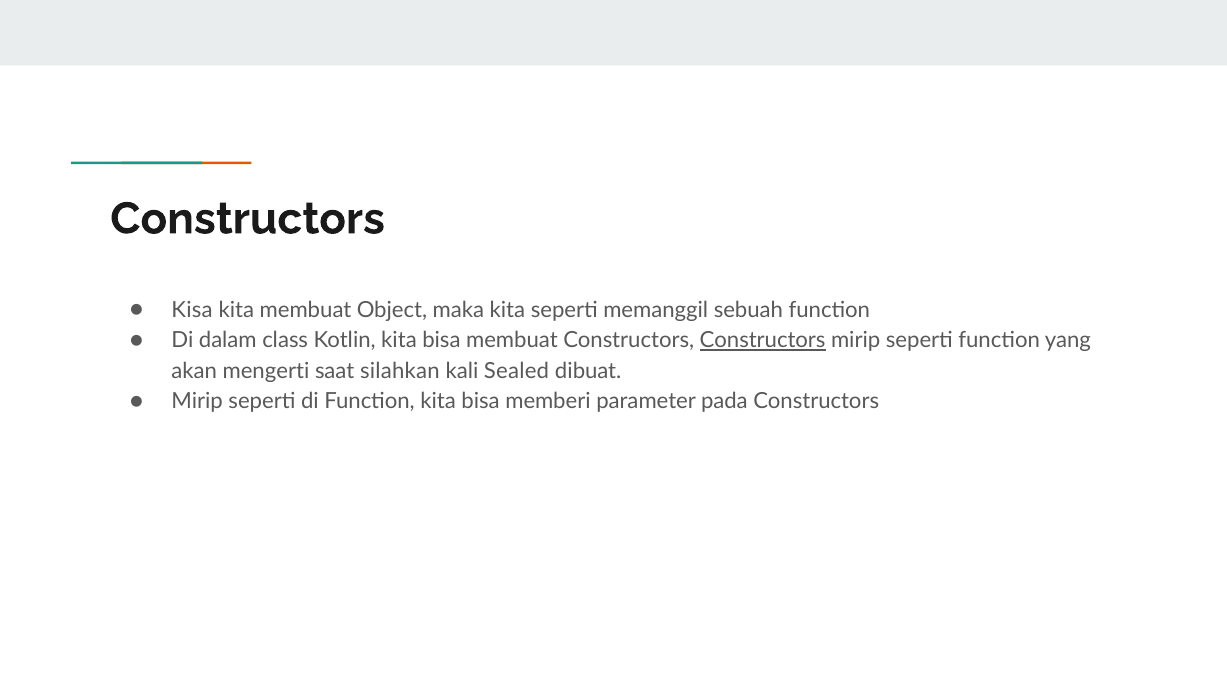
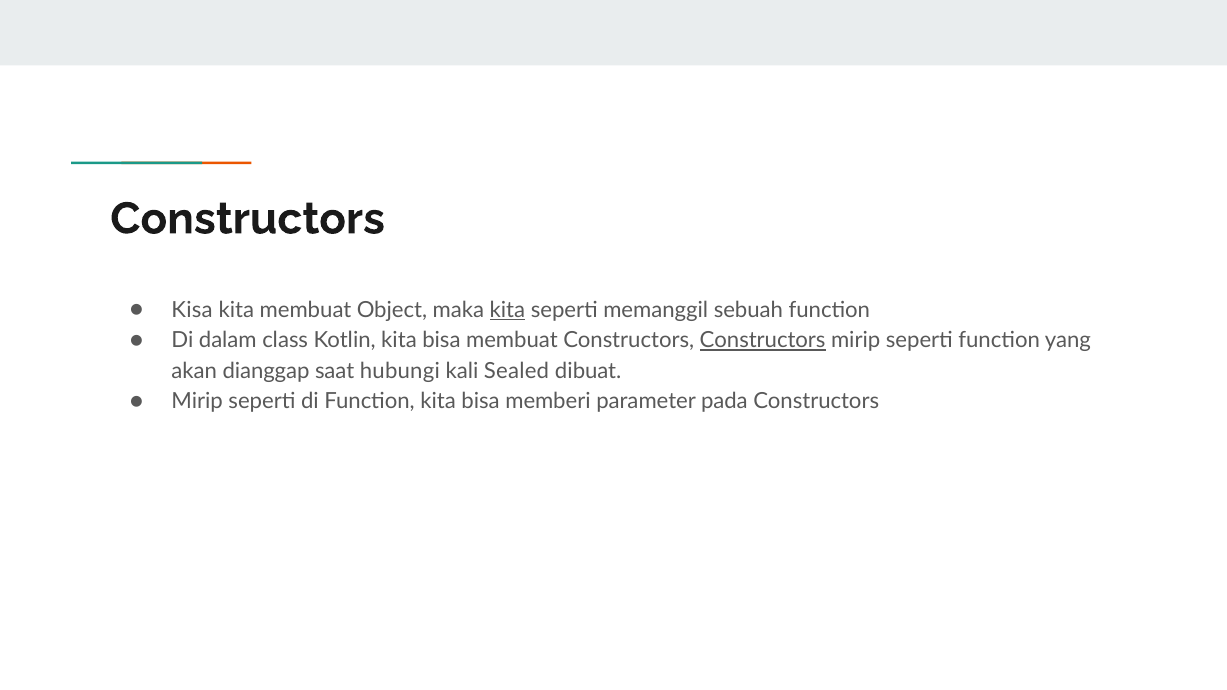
kita at (507, 310) underline: none -> present
mengerti: mengerti -> dianggap
silahkan: silahkan -> hubungi
